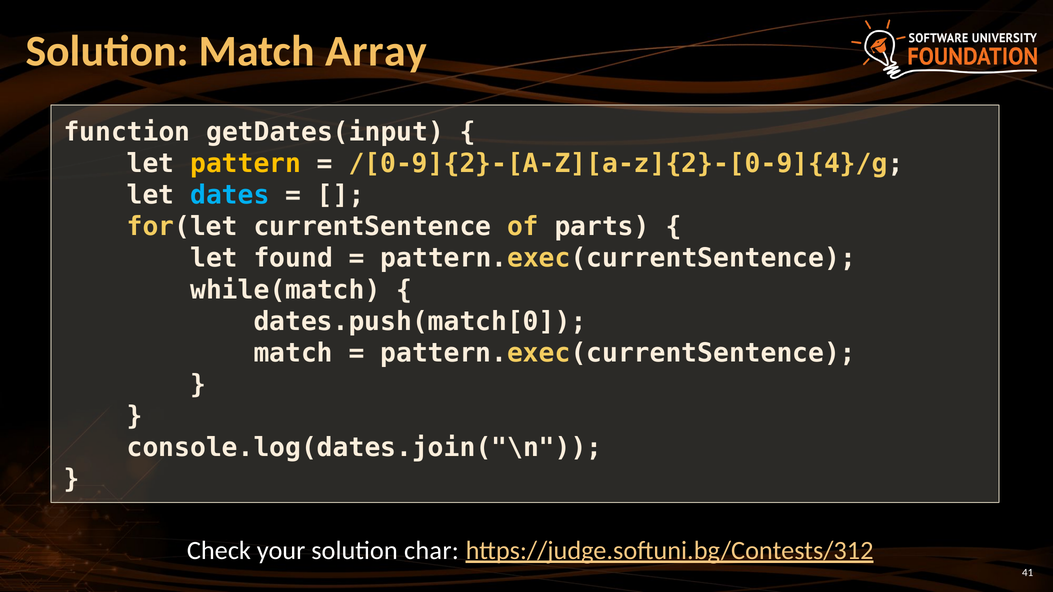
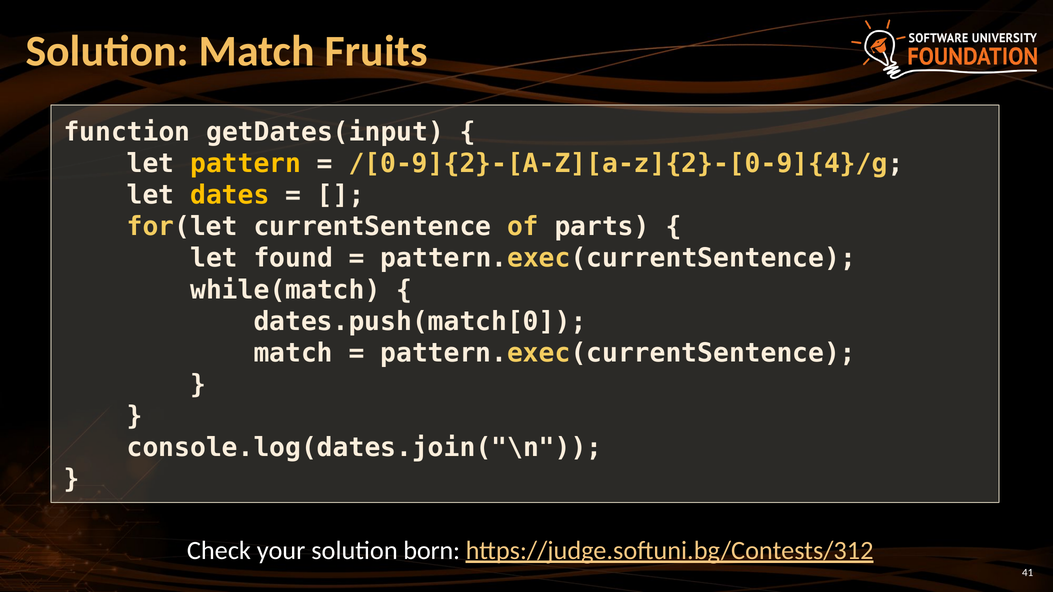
Array: Array -> Fruits
dates colour: light blue -> yellow
char: char -> born
